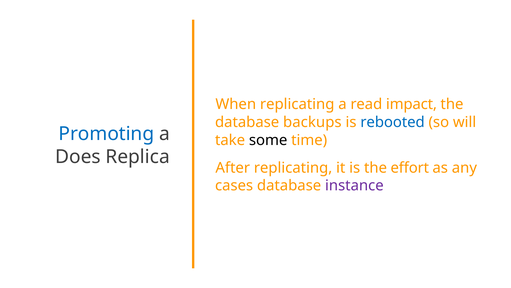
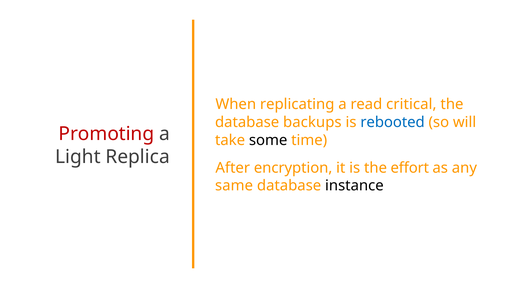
impact: impact -> critical
Promoting colour: blue -> red
Does: Does -> Light
After replicating: replicating -> encryption
cases: cases -> same
instance colour: purple -> black
